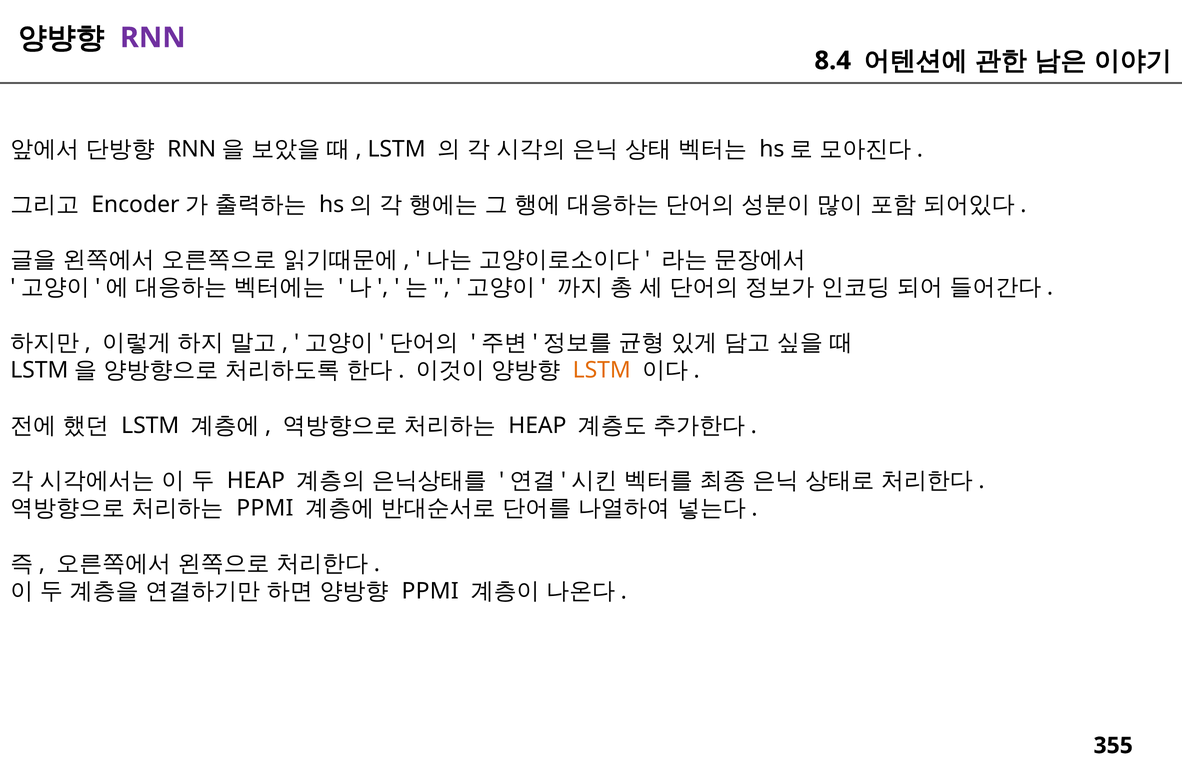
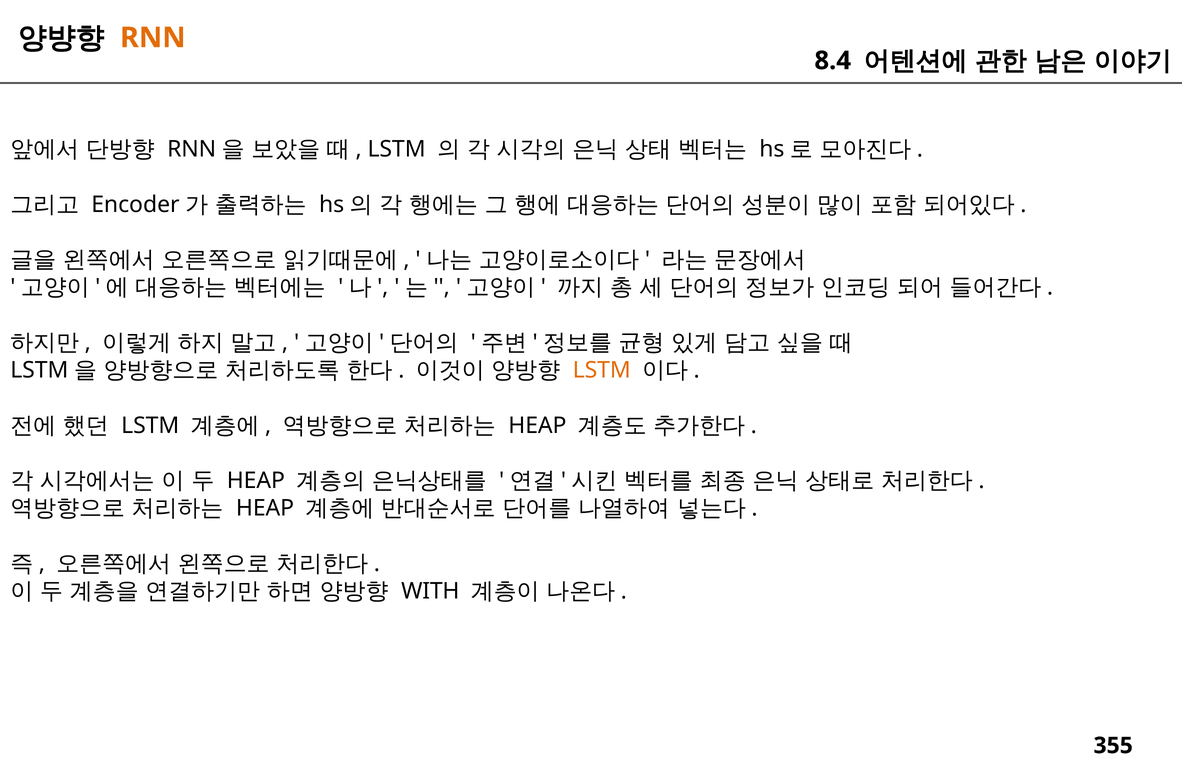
RNN colour: purple -> orange
PPMI at (265, 508): PPMI -> HEAP
PPMI at (430, 591): PPMI -> WITH
